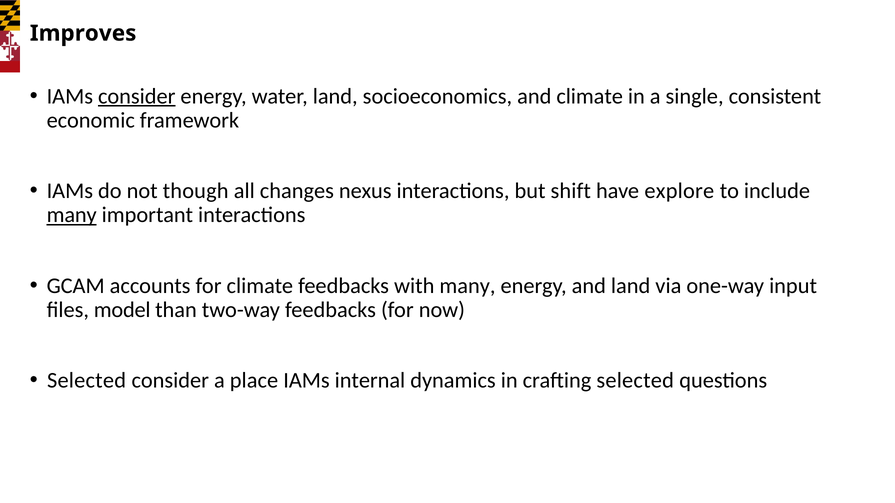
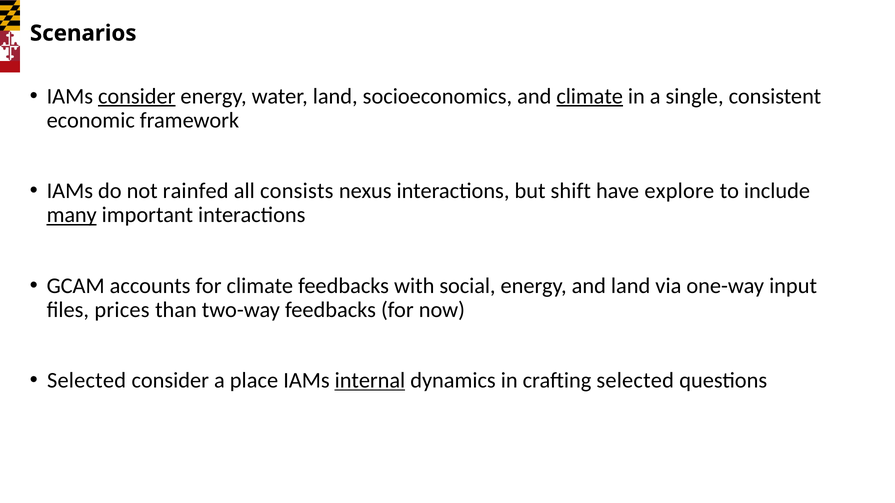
Improves: Improves -> Scenarios
climate at (590, 96) underline: none -> present
though: though -> rainfed
changes: changes -> consists
with many: many -> social
model: model -> prices
internal underline: none -> present
